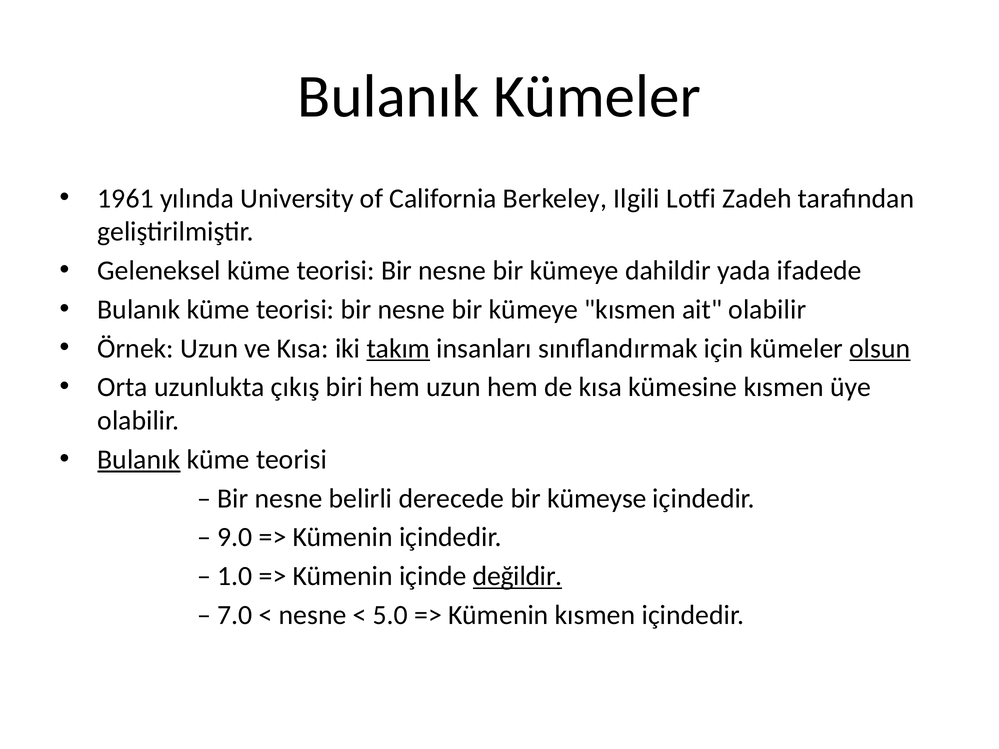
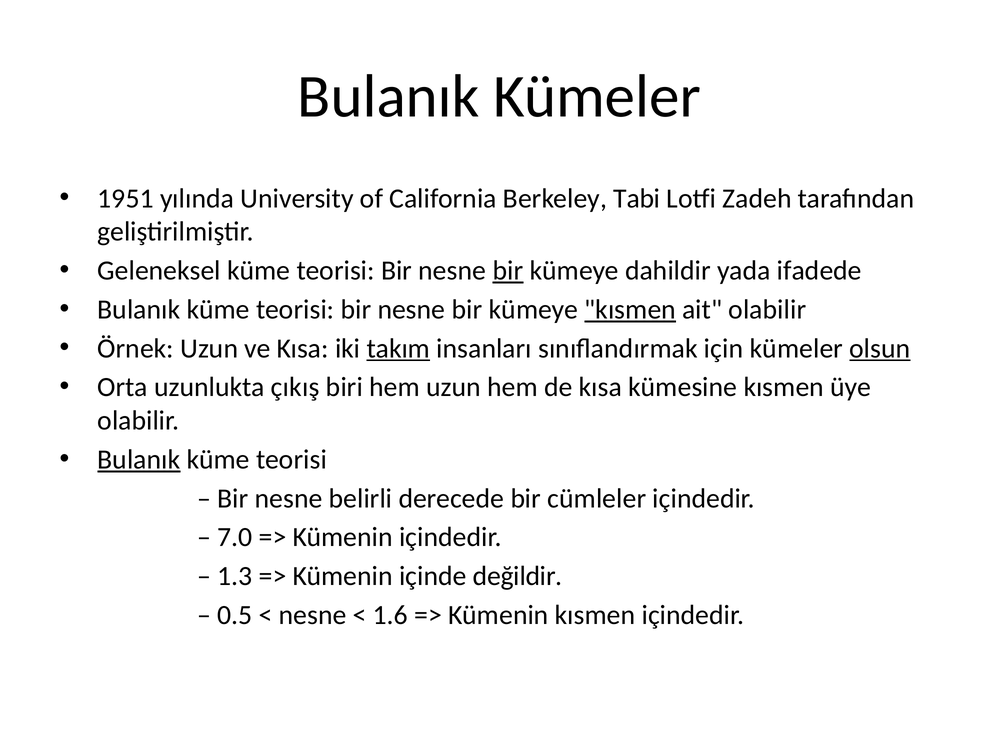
1961: 1961 -> 1951
Ilgili: Ilgili -> Tabi
bir at (508, 271) underline: none -> present
kısmen at (630, 310) underline: none -> present
kümeyse: kümeyse -> cümleler
9.0: 9.0 -> 7.0
1.0: 1.0 -> 1.3
değildir underline: present -> none
7.0: 7.0 -> 0.5
5.0: 5.0 -> 1.6
